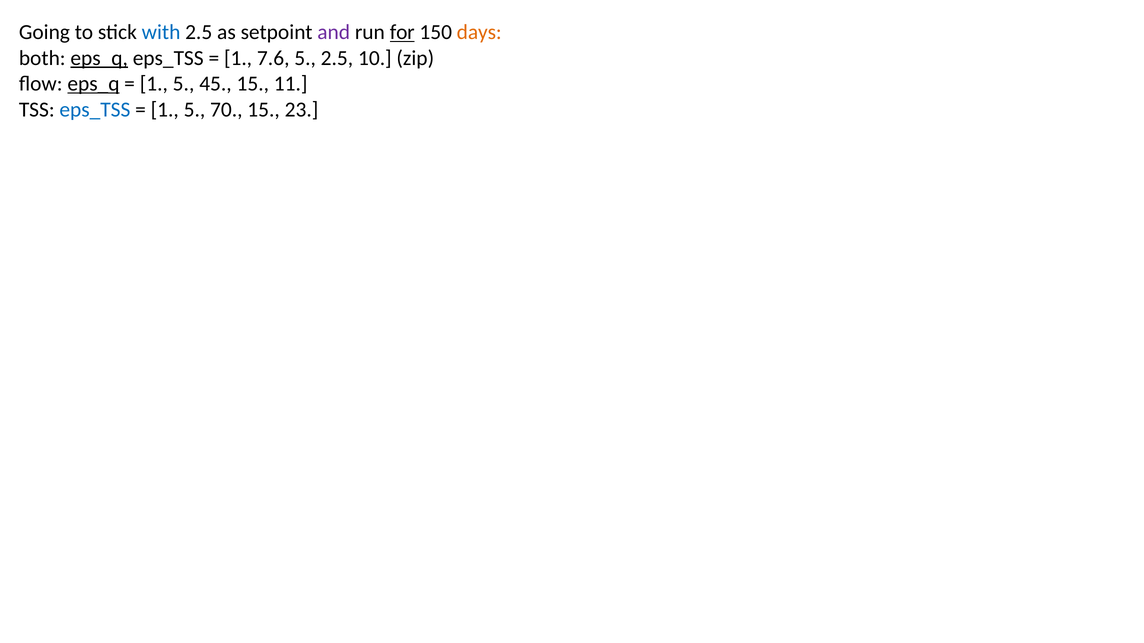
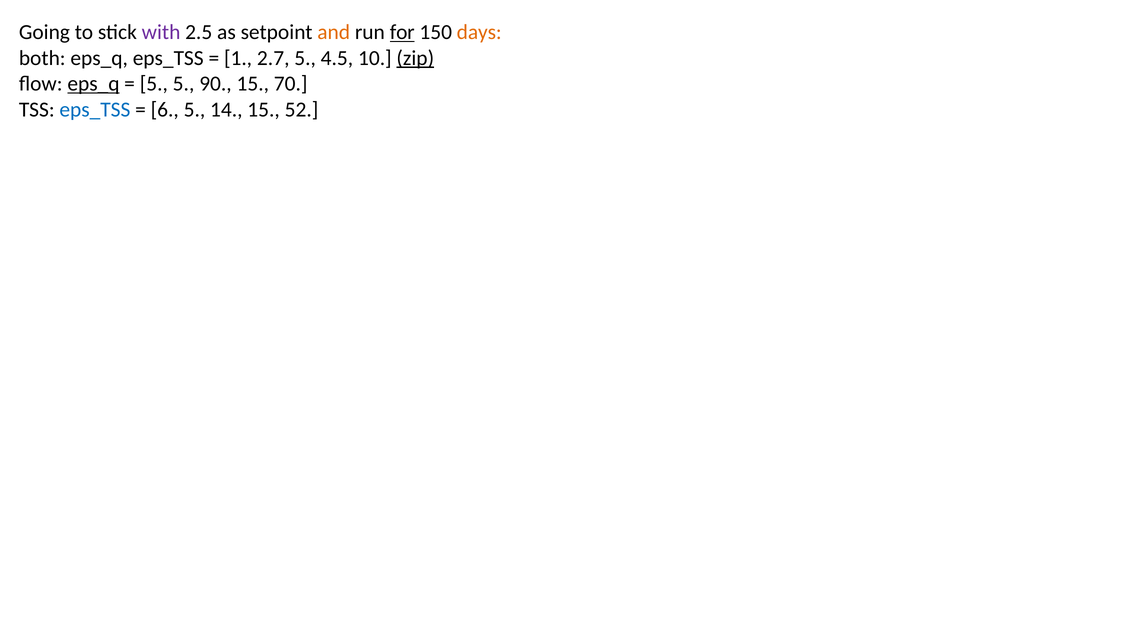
with colour: blue -> purple
and colour: purple -> orange
eps_q at (99, 58) underline: present -> none
7.6: 7.6 -> 2.7
5 2.5: 2.5 -> 4.5
zip underline: none -> present
1 at (154, 84): 1 -> 5
45: 45 -> 90
11: 11 -> 70
1 at (165, 110): 1 -> 6
70: 70 -> 14
23: 23 -> 52
